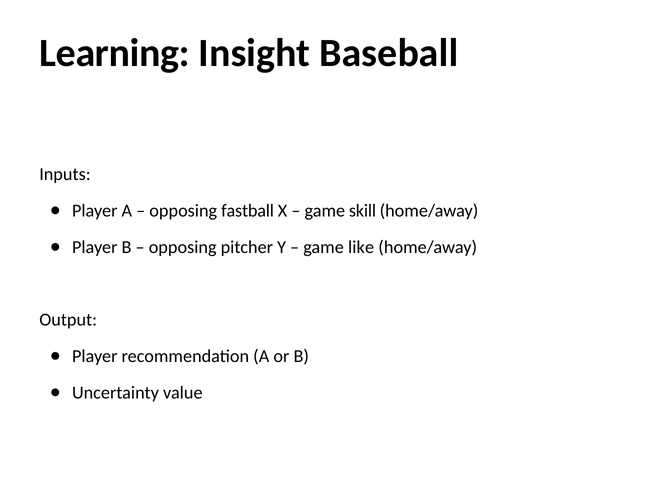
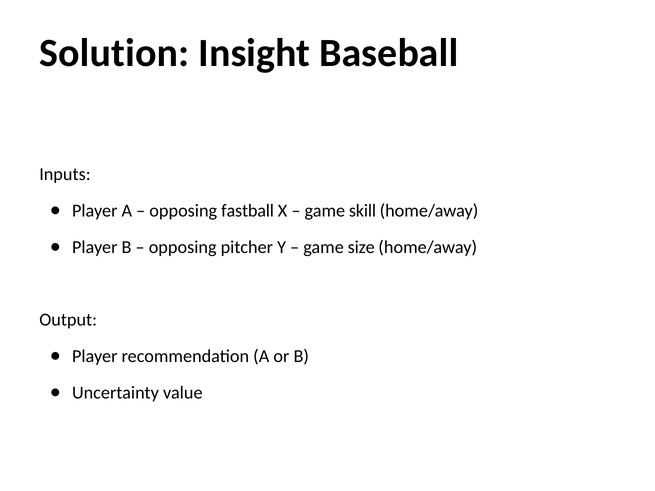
Learning: Learning -> Solution
like: like -> size
